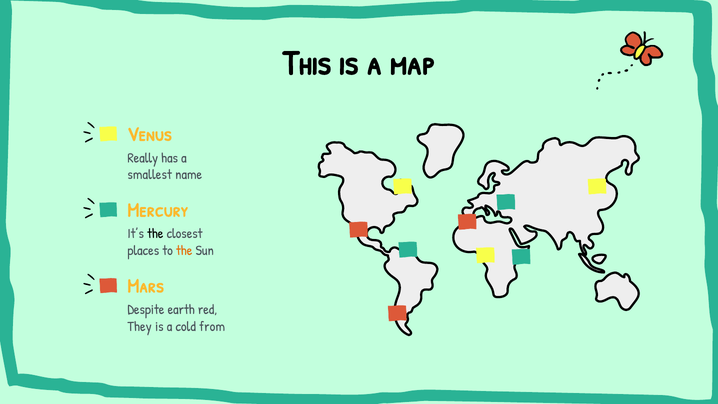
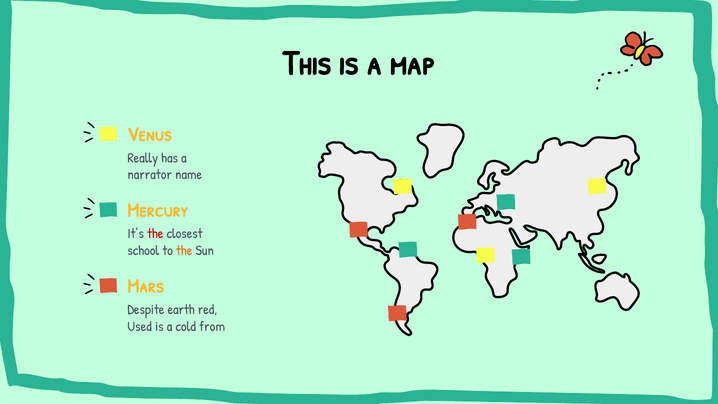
smallest: smallest -> narrator
the at (155, 234) colour: black -> red
places: places -> school
They: They -> Used
